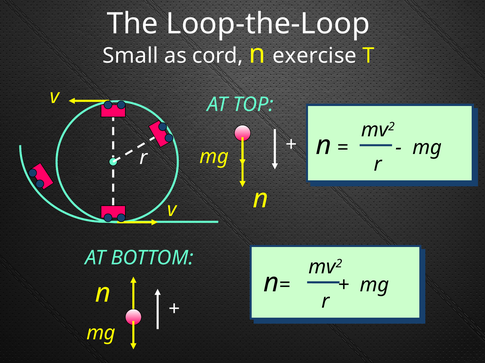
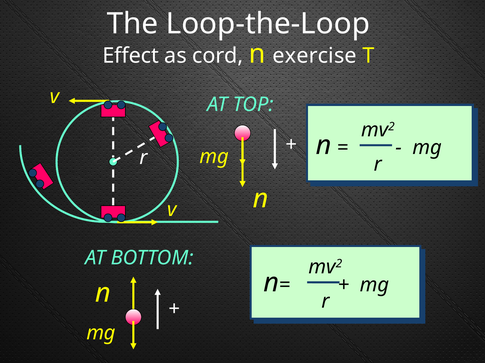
Small: Small -> Effect
